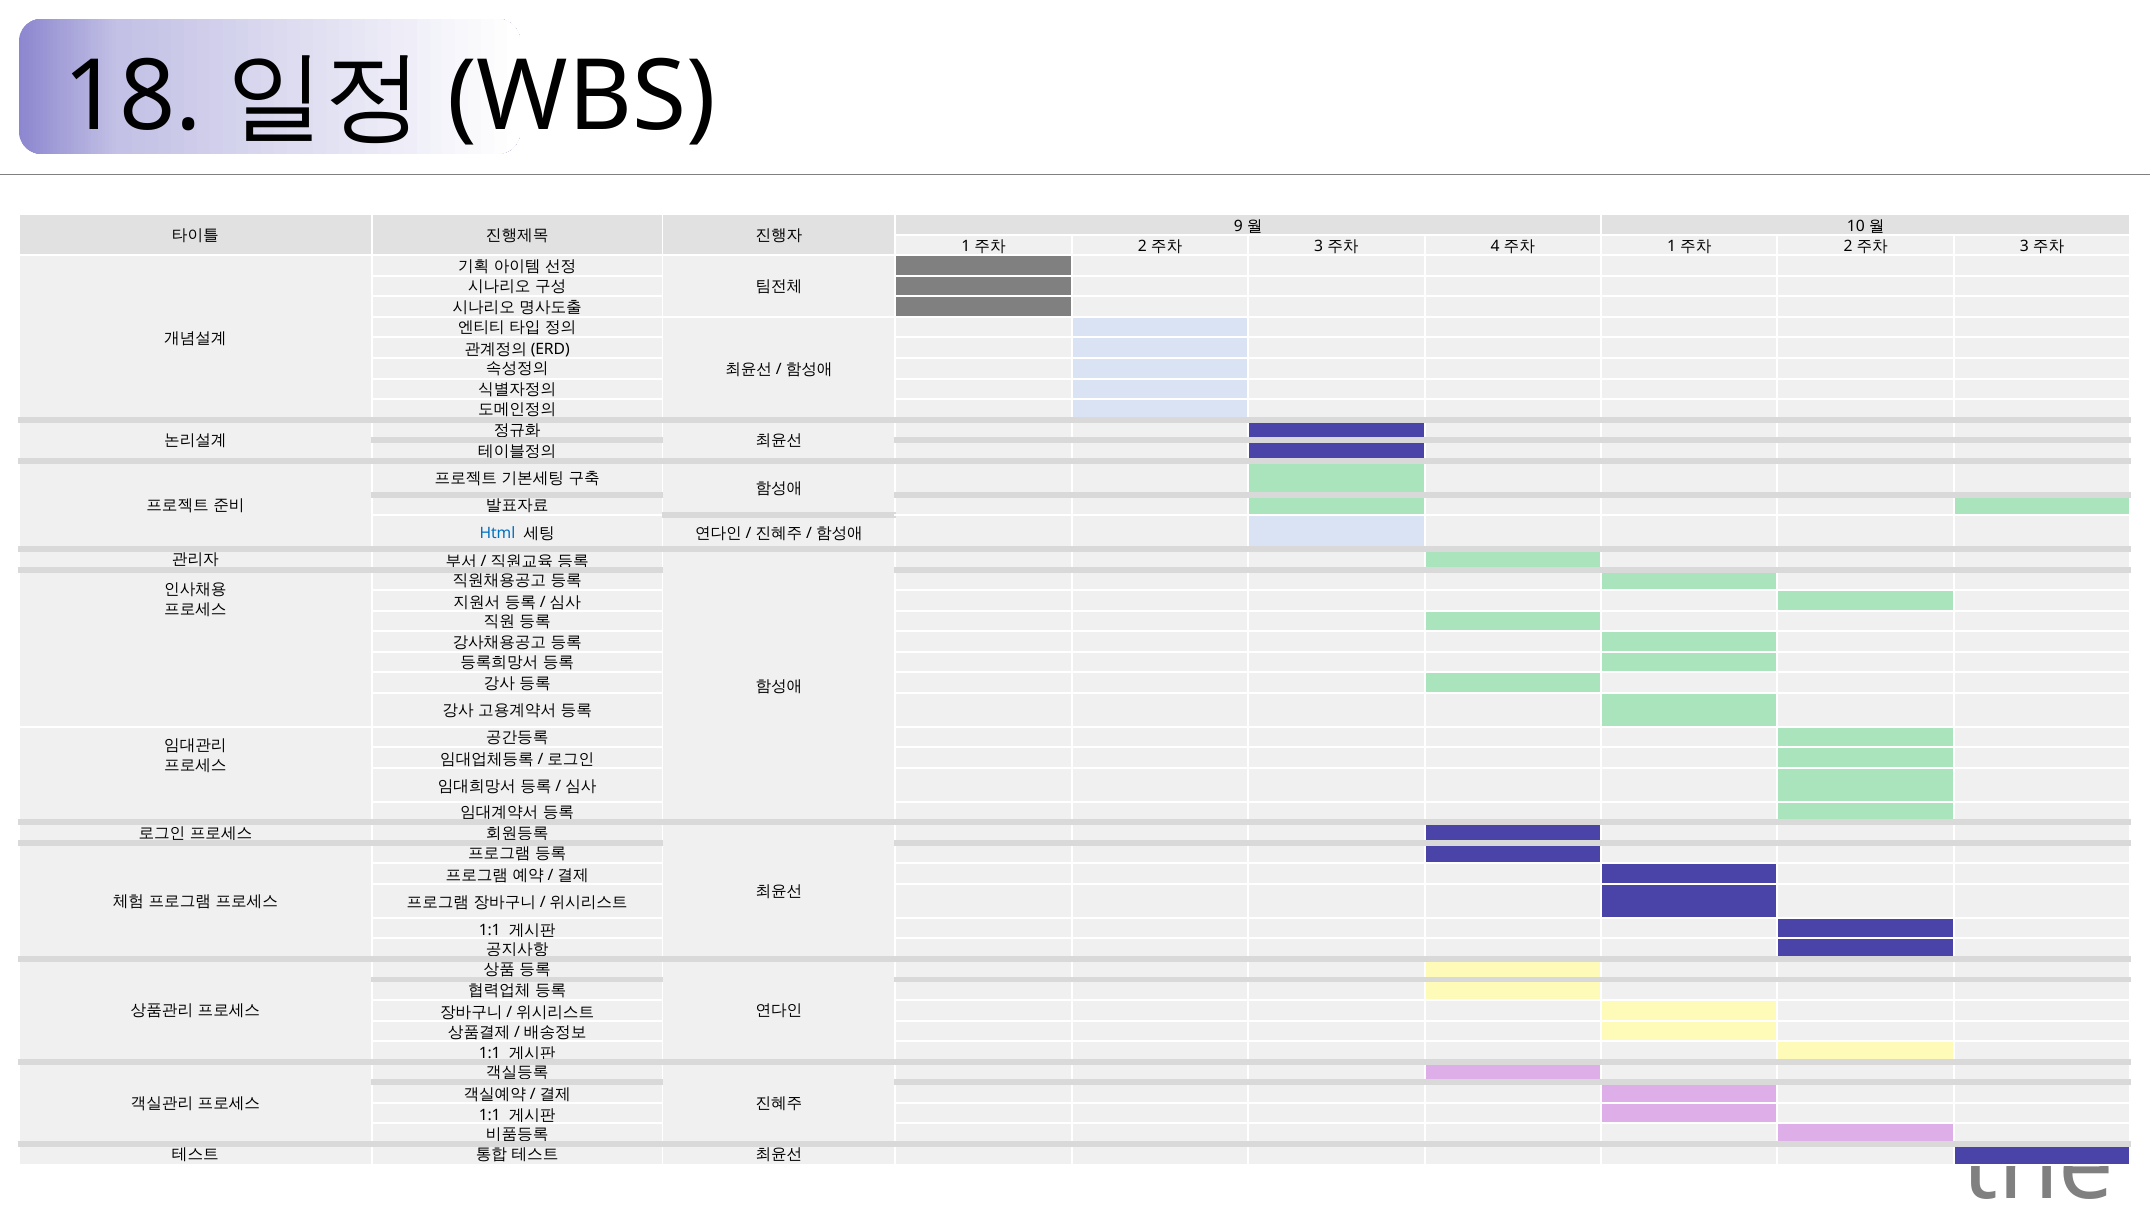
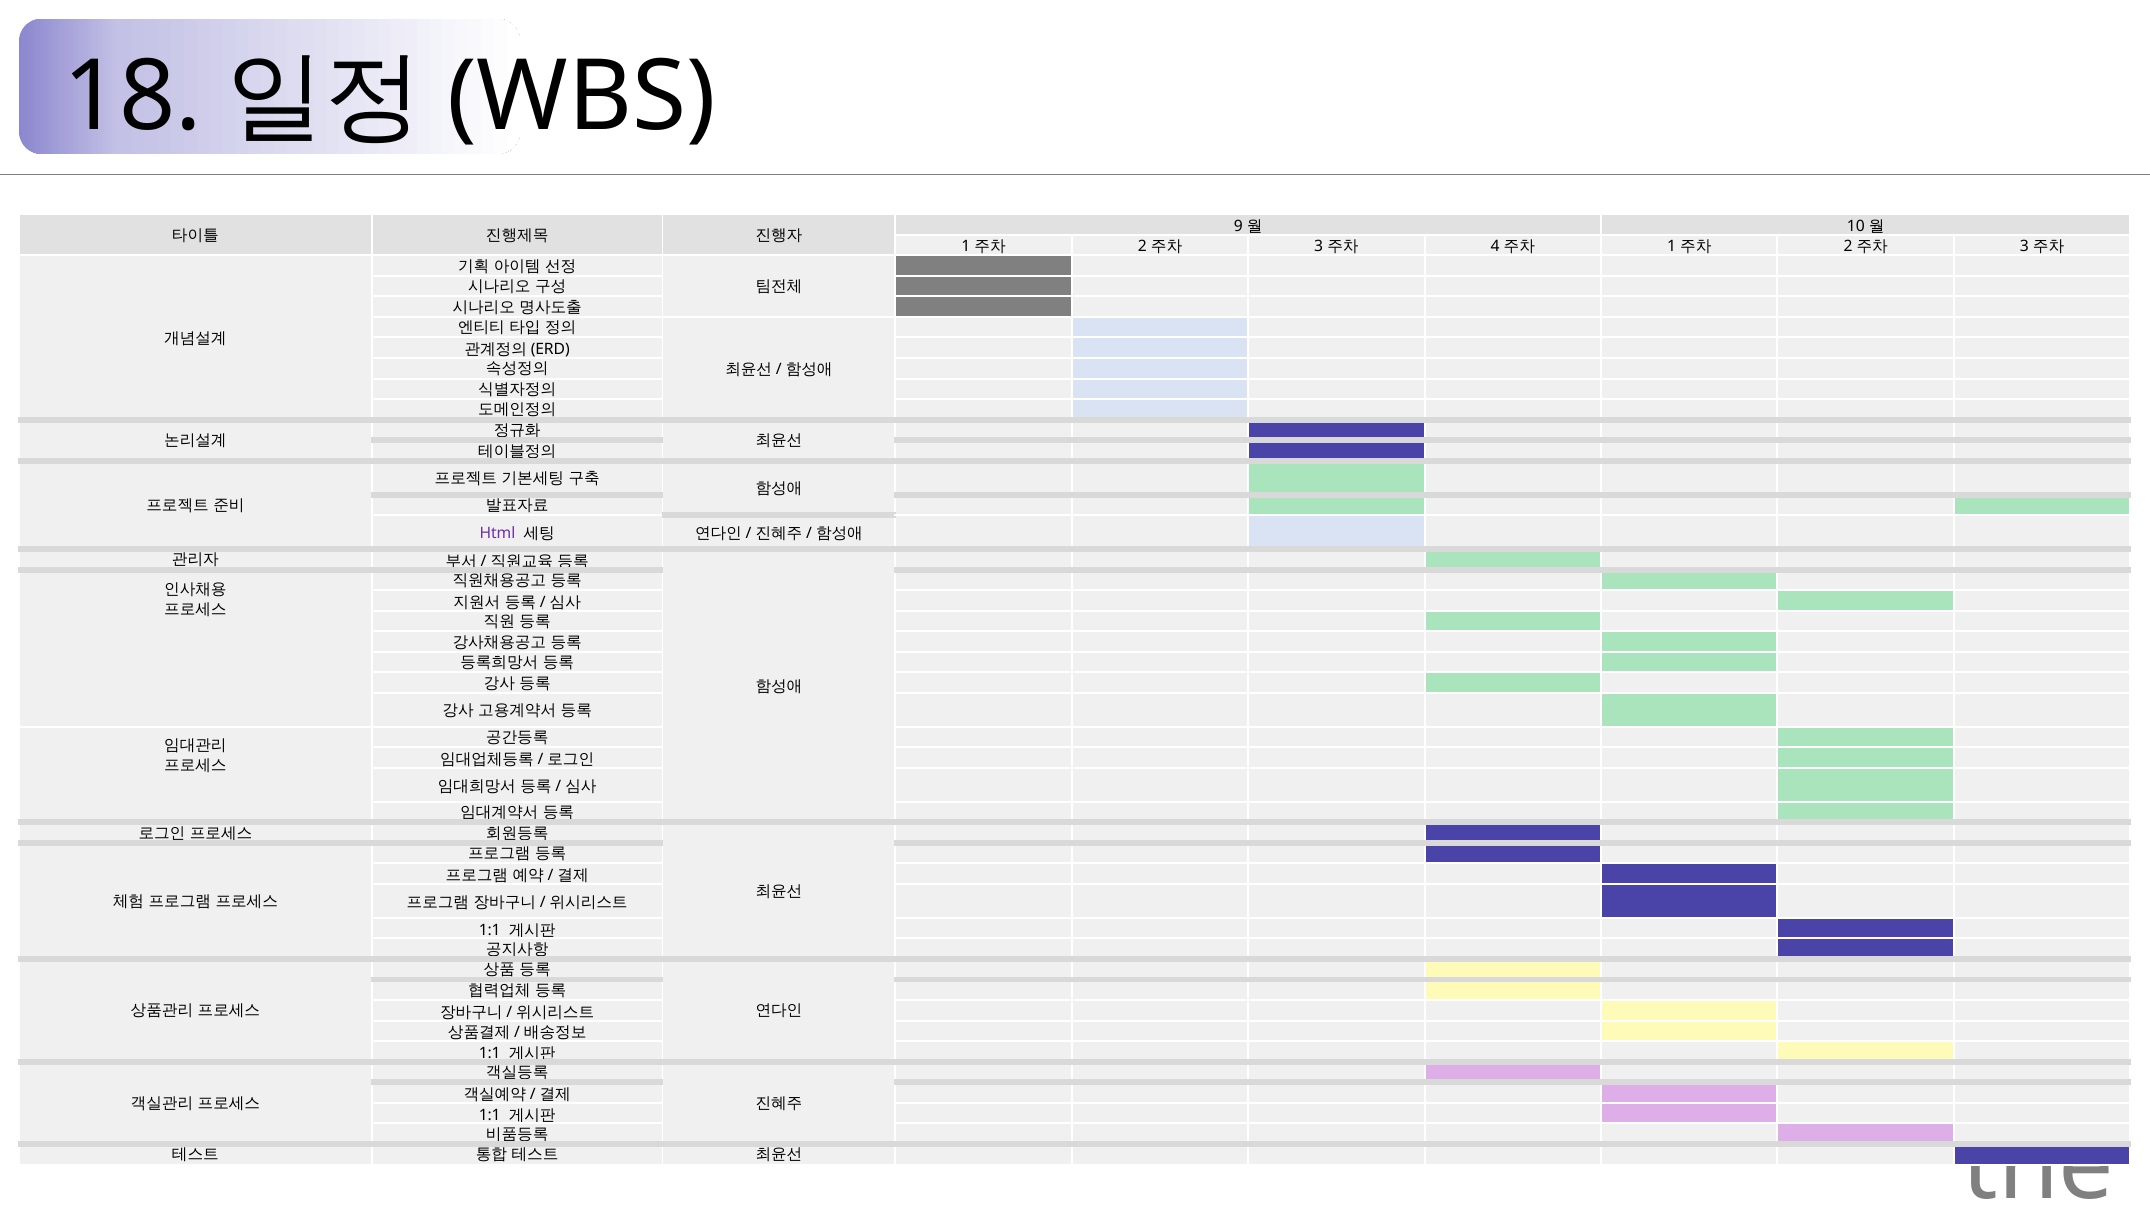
Html colour: blue -> purple
